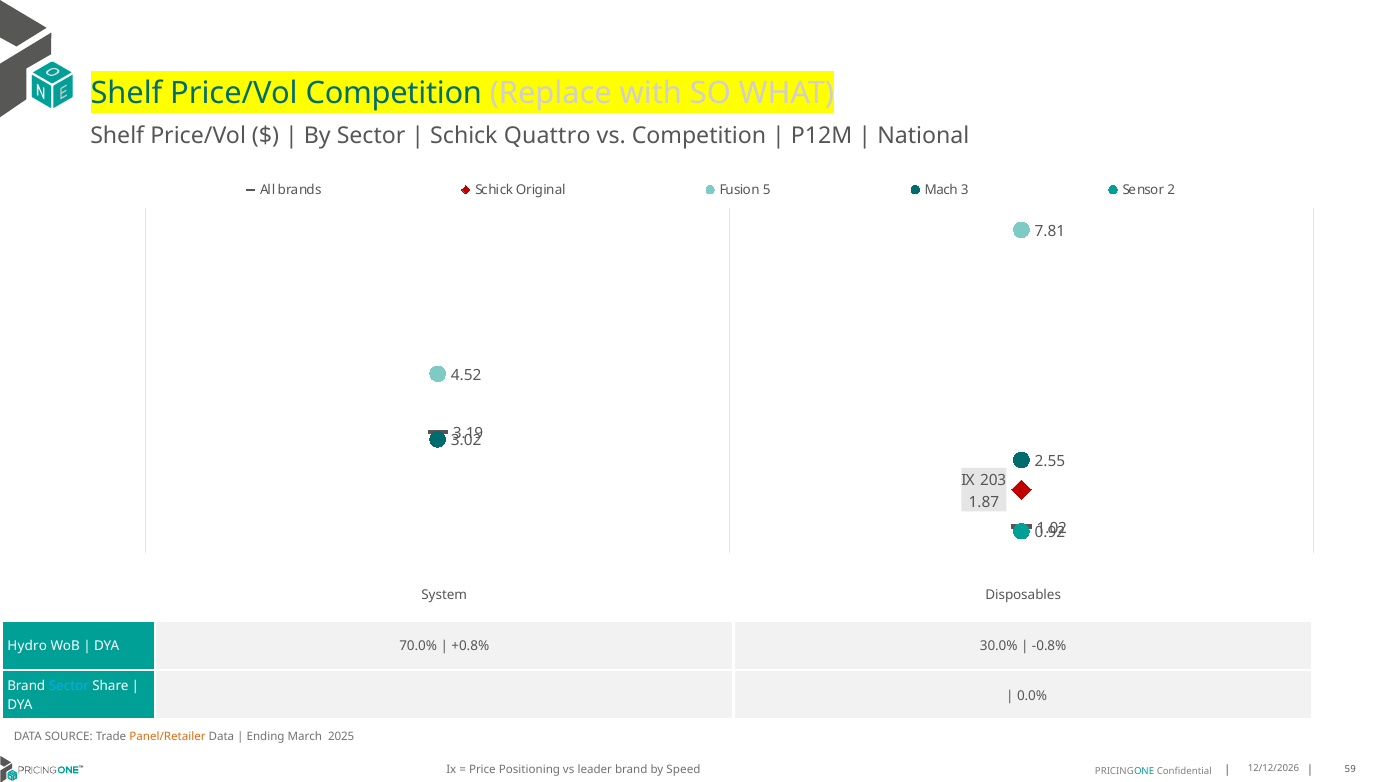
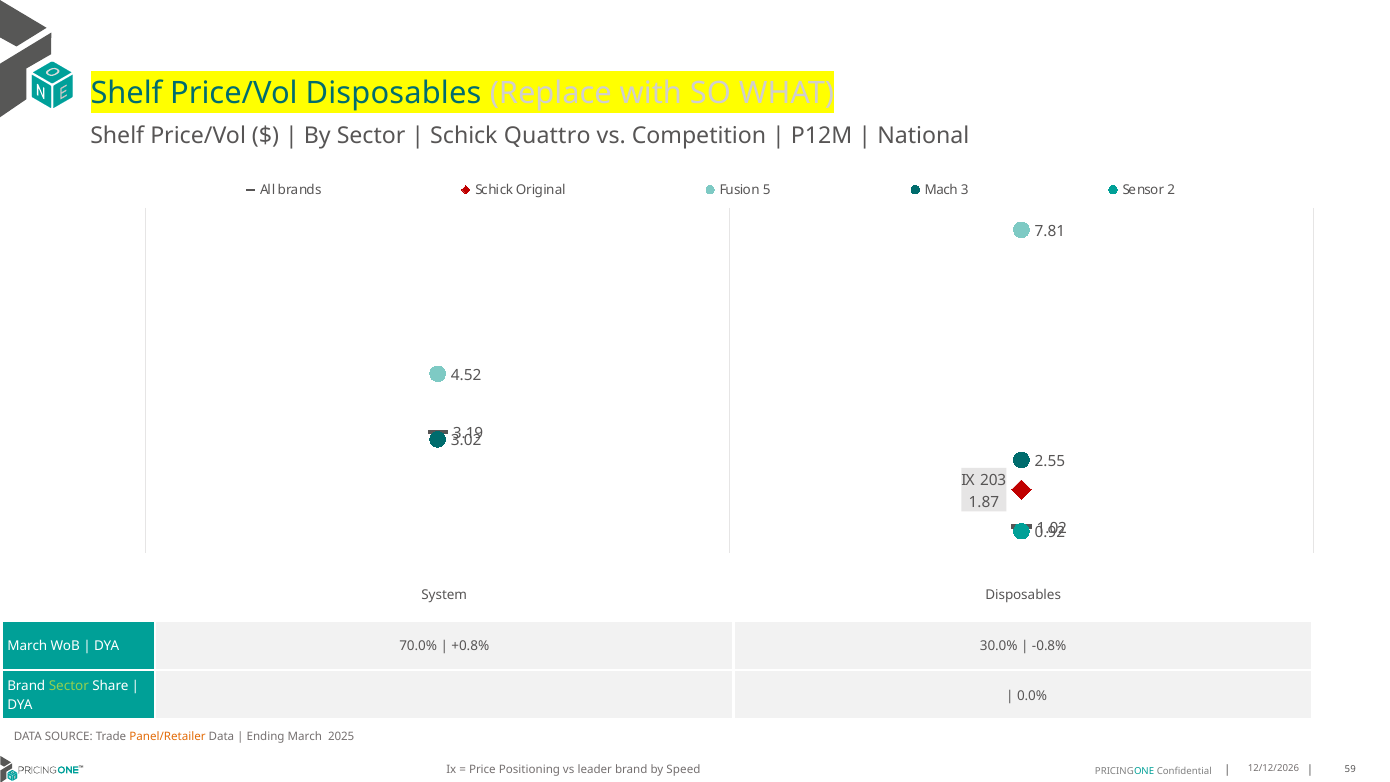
Price/Vol Competition: Competition -> Disposables
Hydro at (27, 646): Hydro -> March
Sector at (69, 686) colour: light blue -> light green
